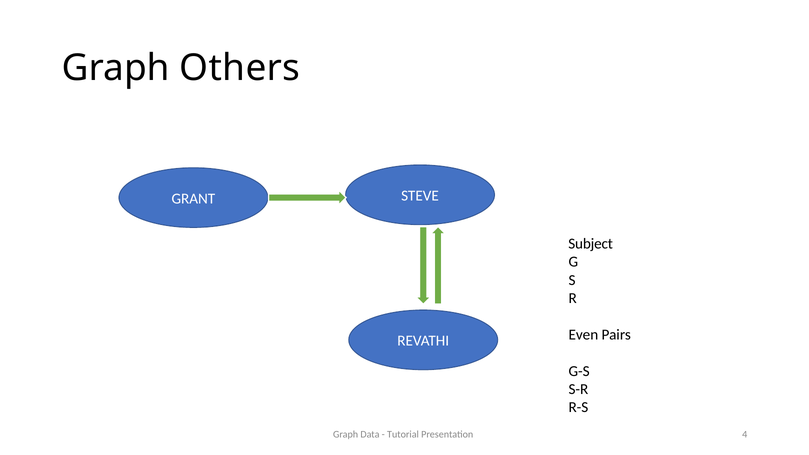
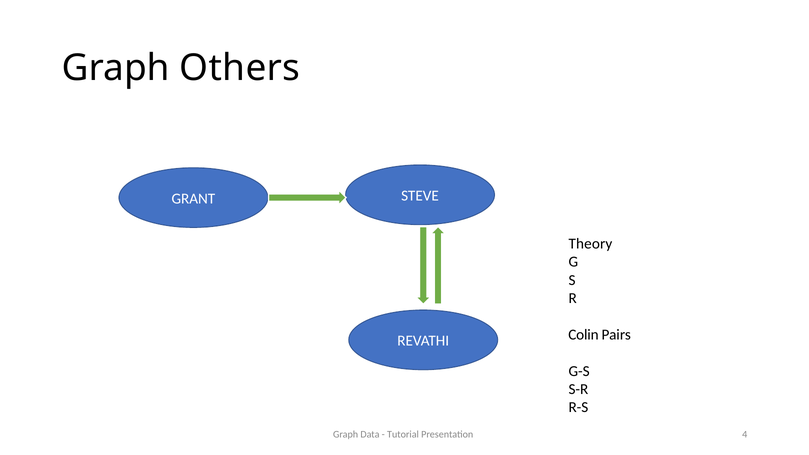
Subject: Subject -> Theory
Even: Even -> Colin
